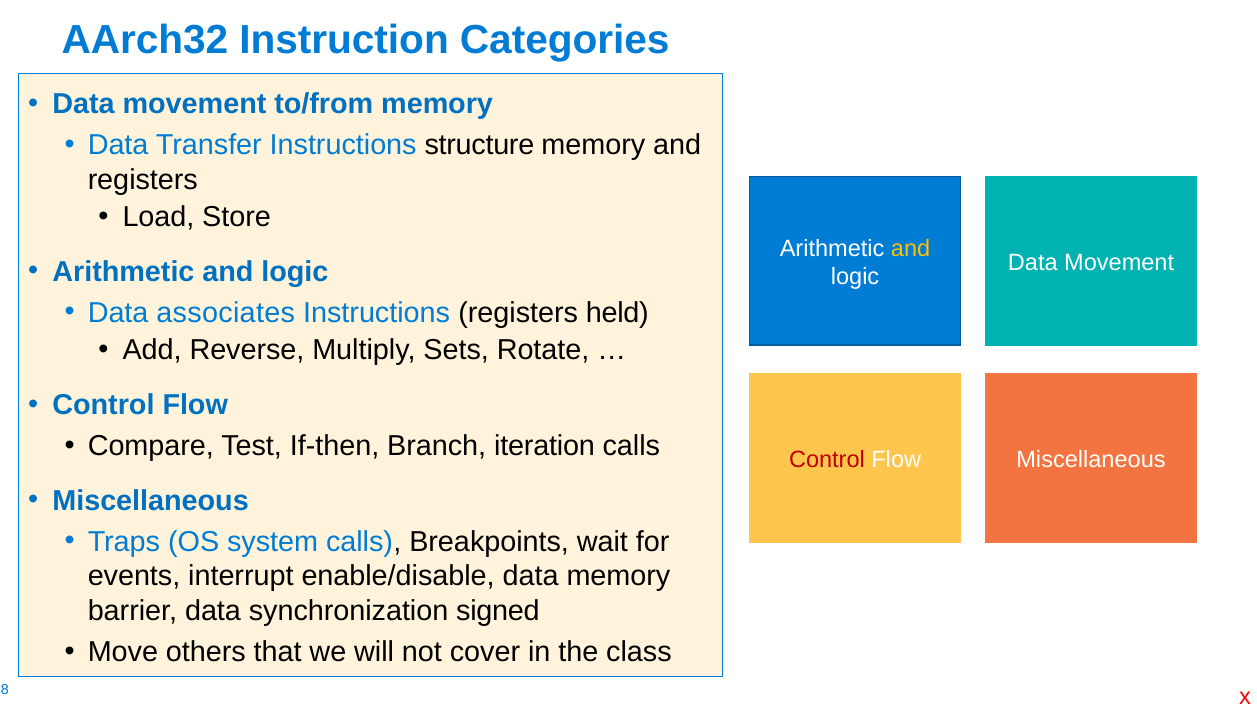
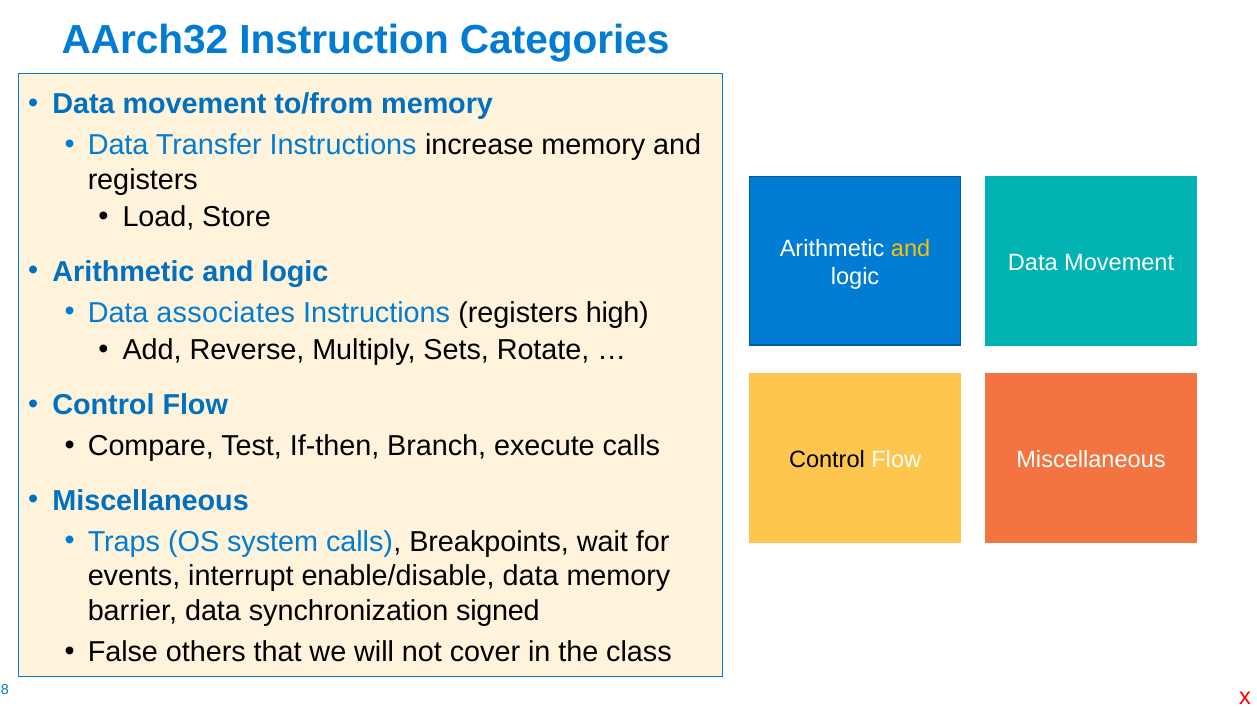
structure: structure -> increase
held: held -> high
iteration: iteration -> execute
Control at (827, 460) colour: red -> black
Move: Move -> False
